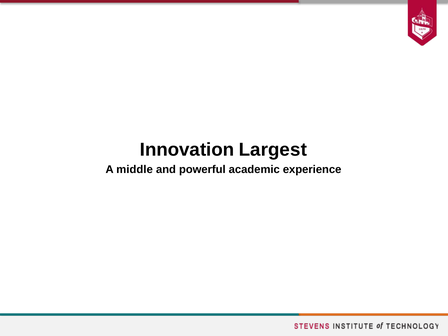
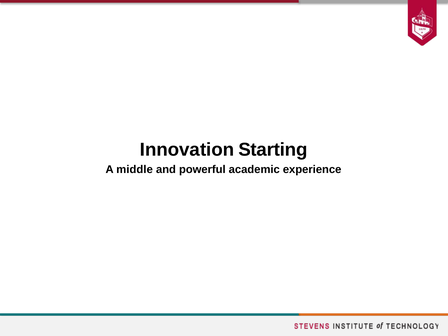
Largest: Largest -> Starting
